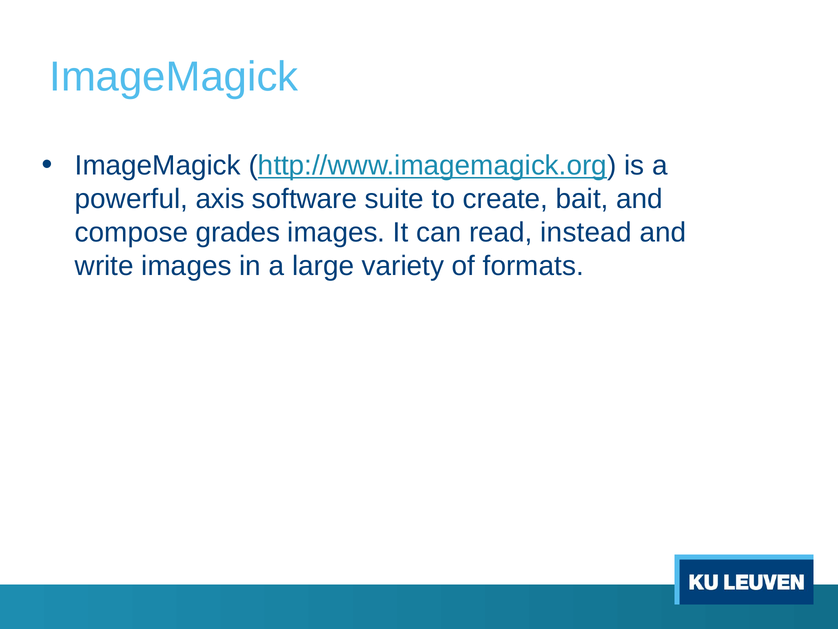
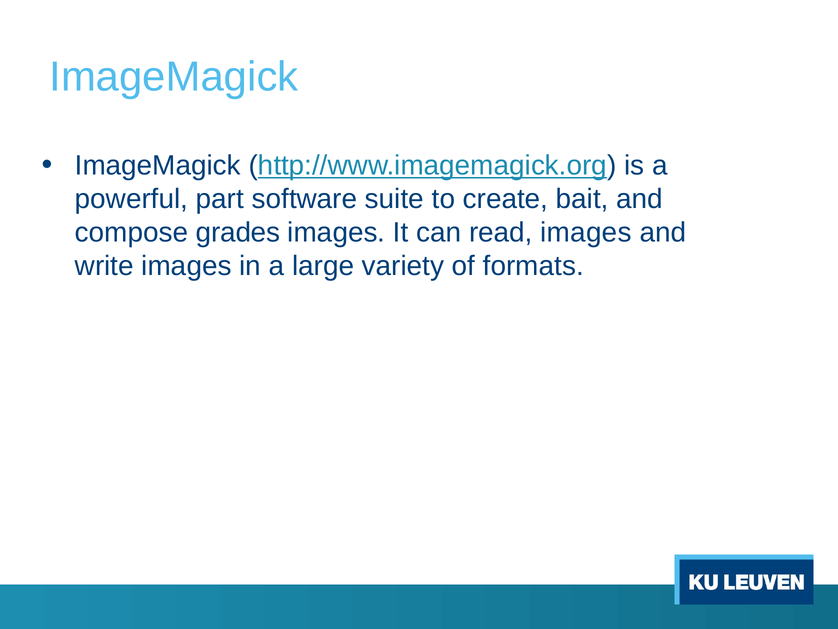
axis: axis -> part
read instead: instead -> images
